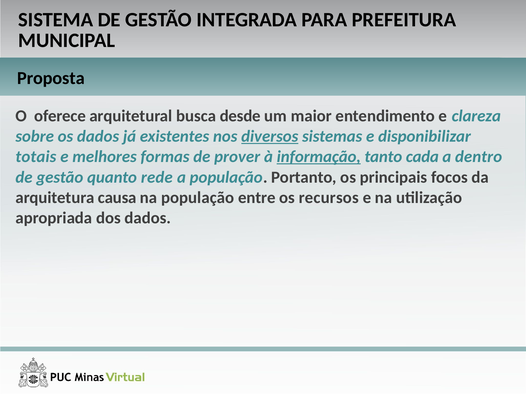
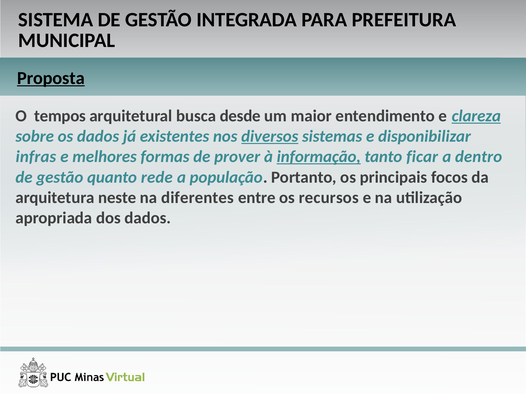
Proposta underline: none -> present
oferece: oferece -> tempos
clareza underline: none -> present
totais: totais -> infras
cada: cada -> ficar
causa: causa -> neste
na população: população -> diferentes
